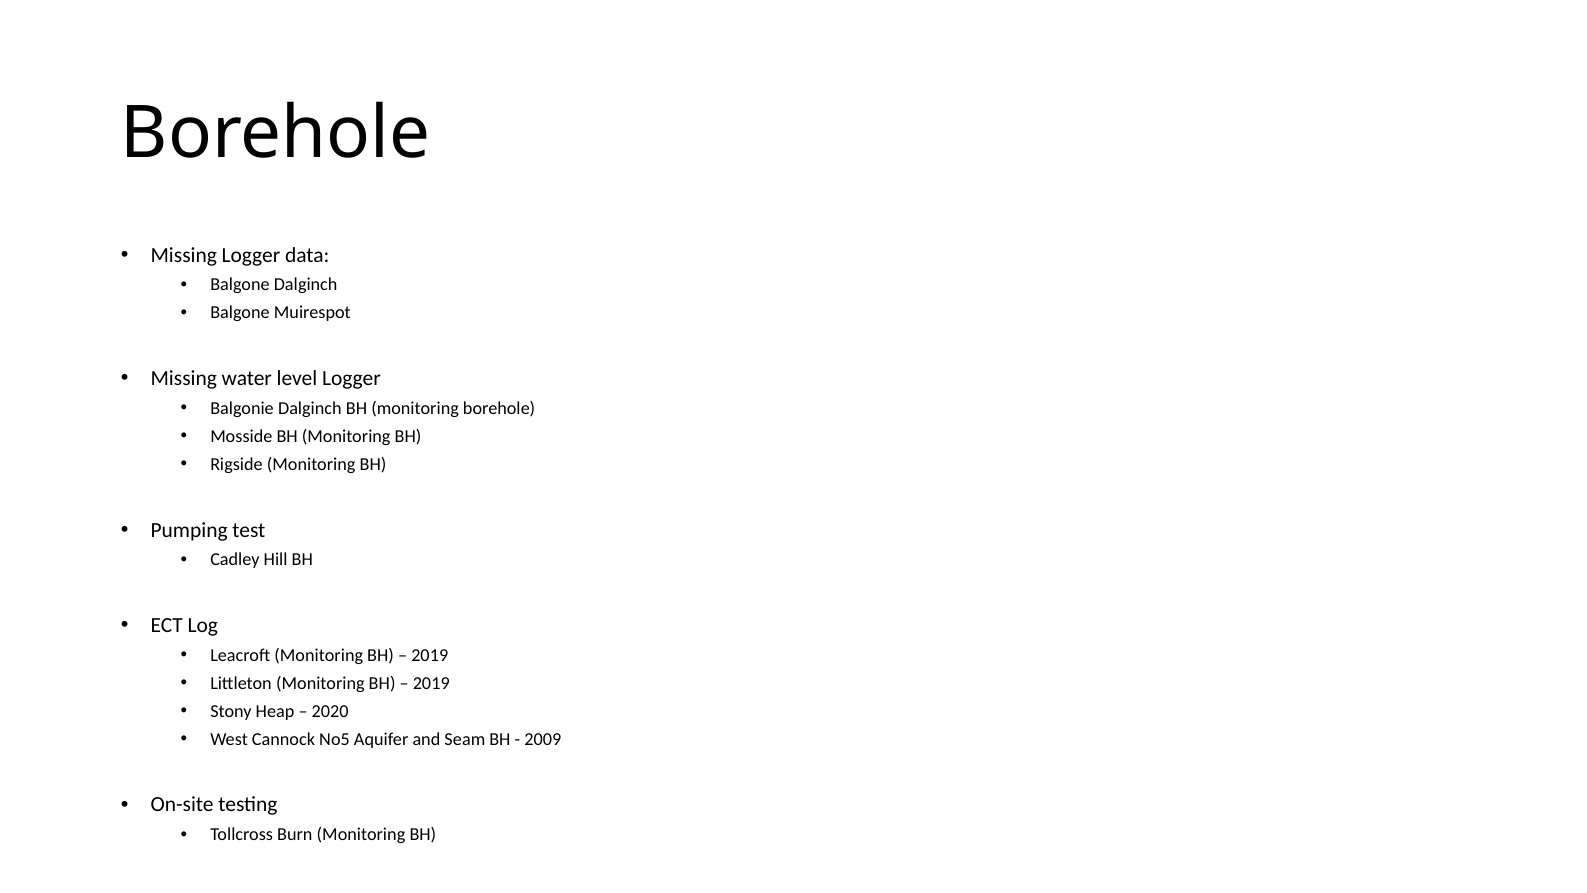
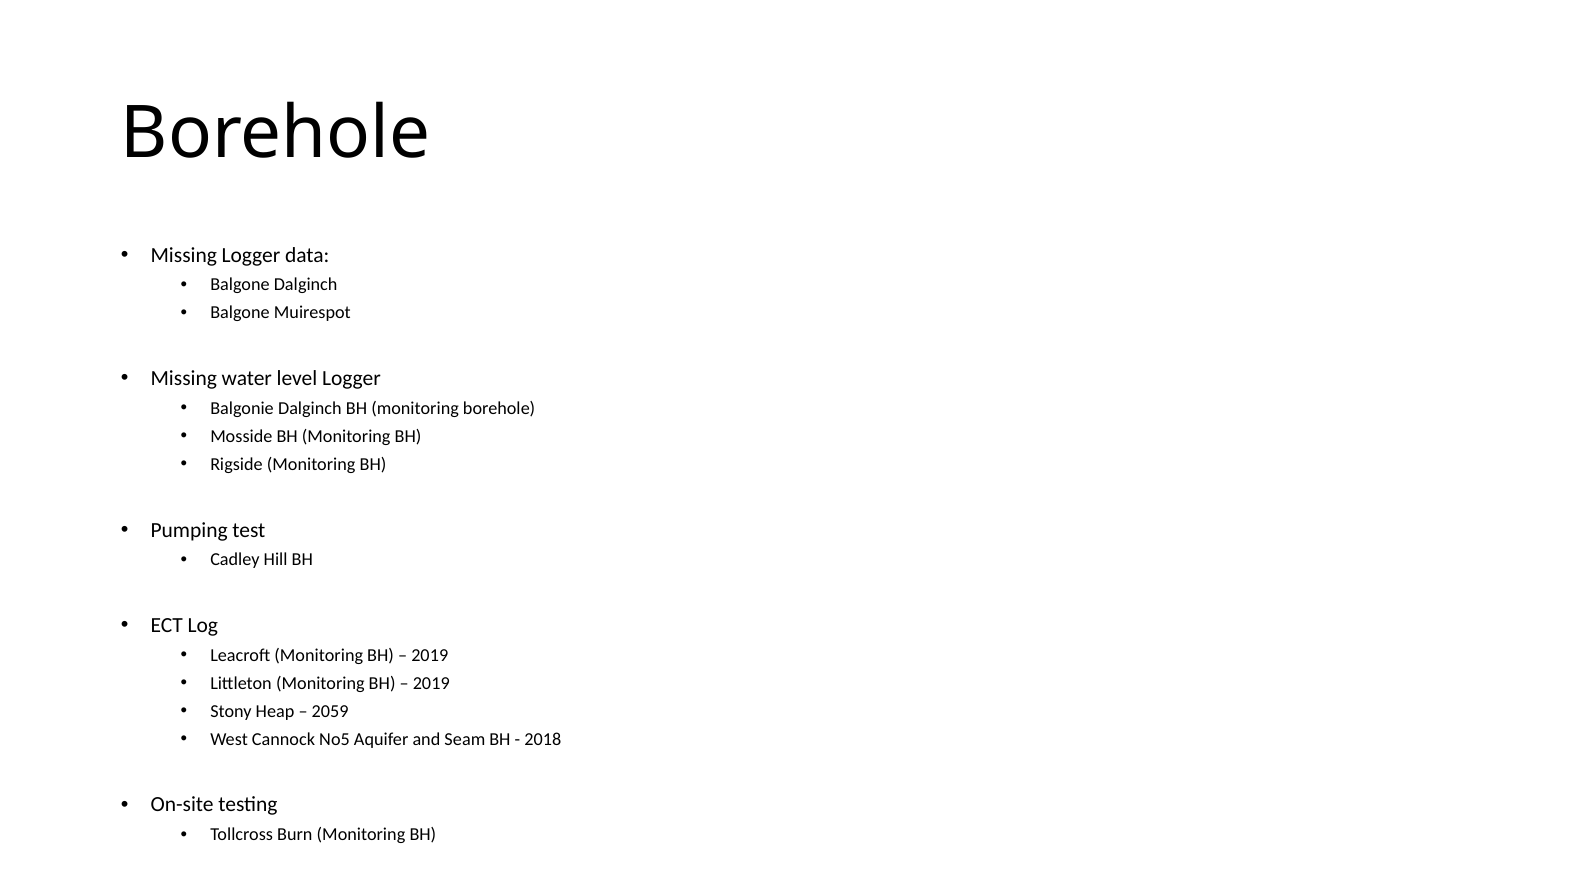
2020: 2020 -> 2059
2009: 2009 -> 2018
